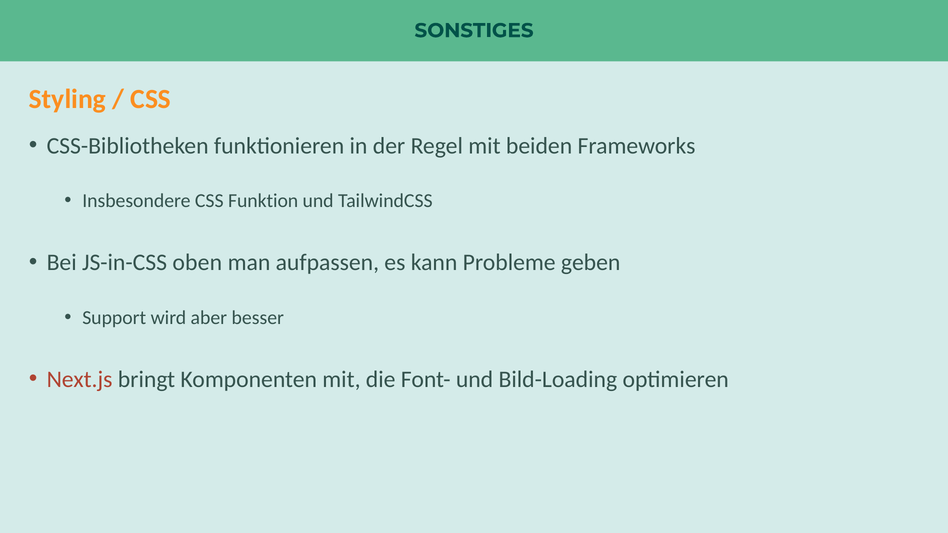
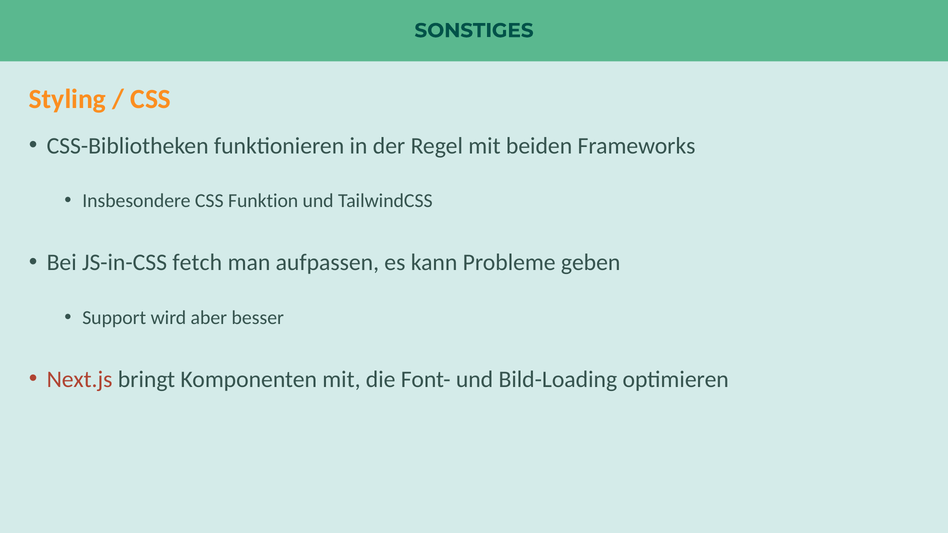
oben: oben -> fetch
